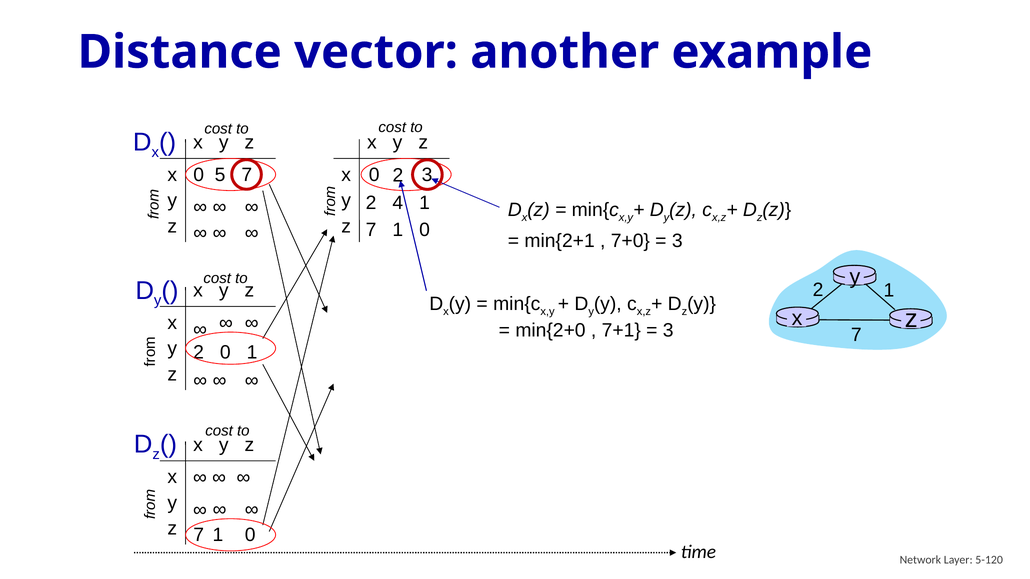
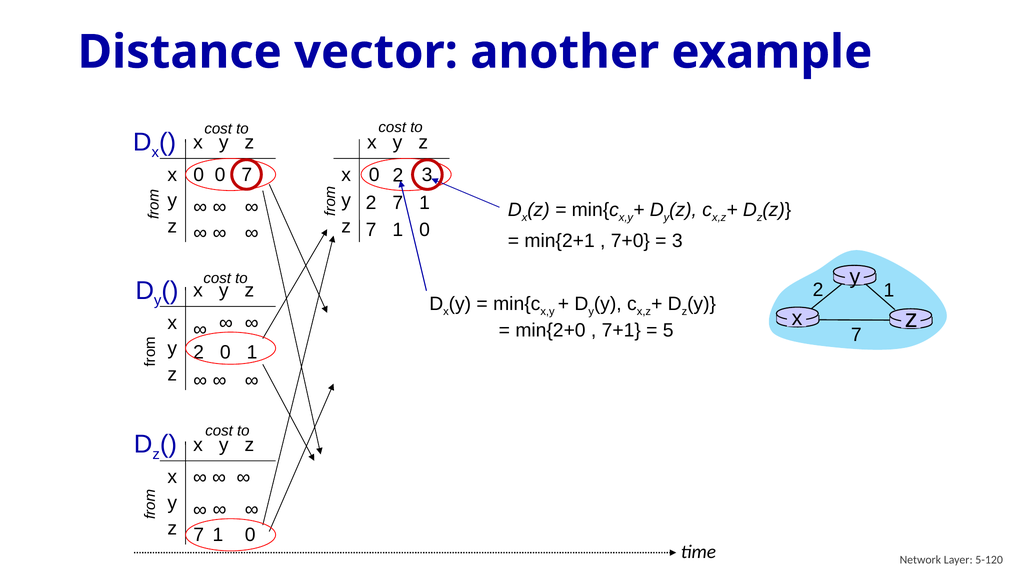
0 5: 5 -> 0
4 at (398, 203): 4 -> 7
3 at (668, 330): 3 -> 5
